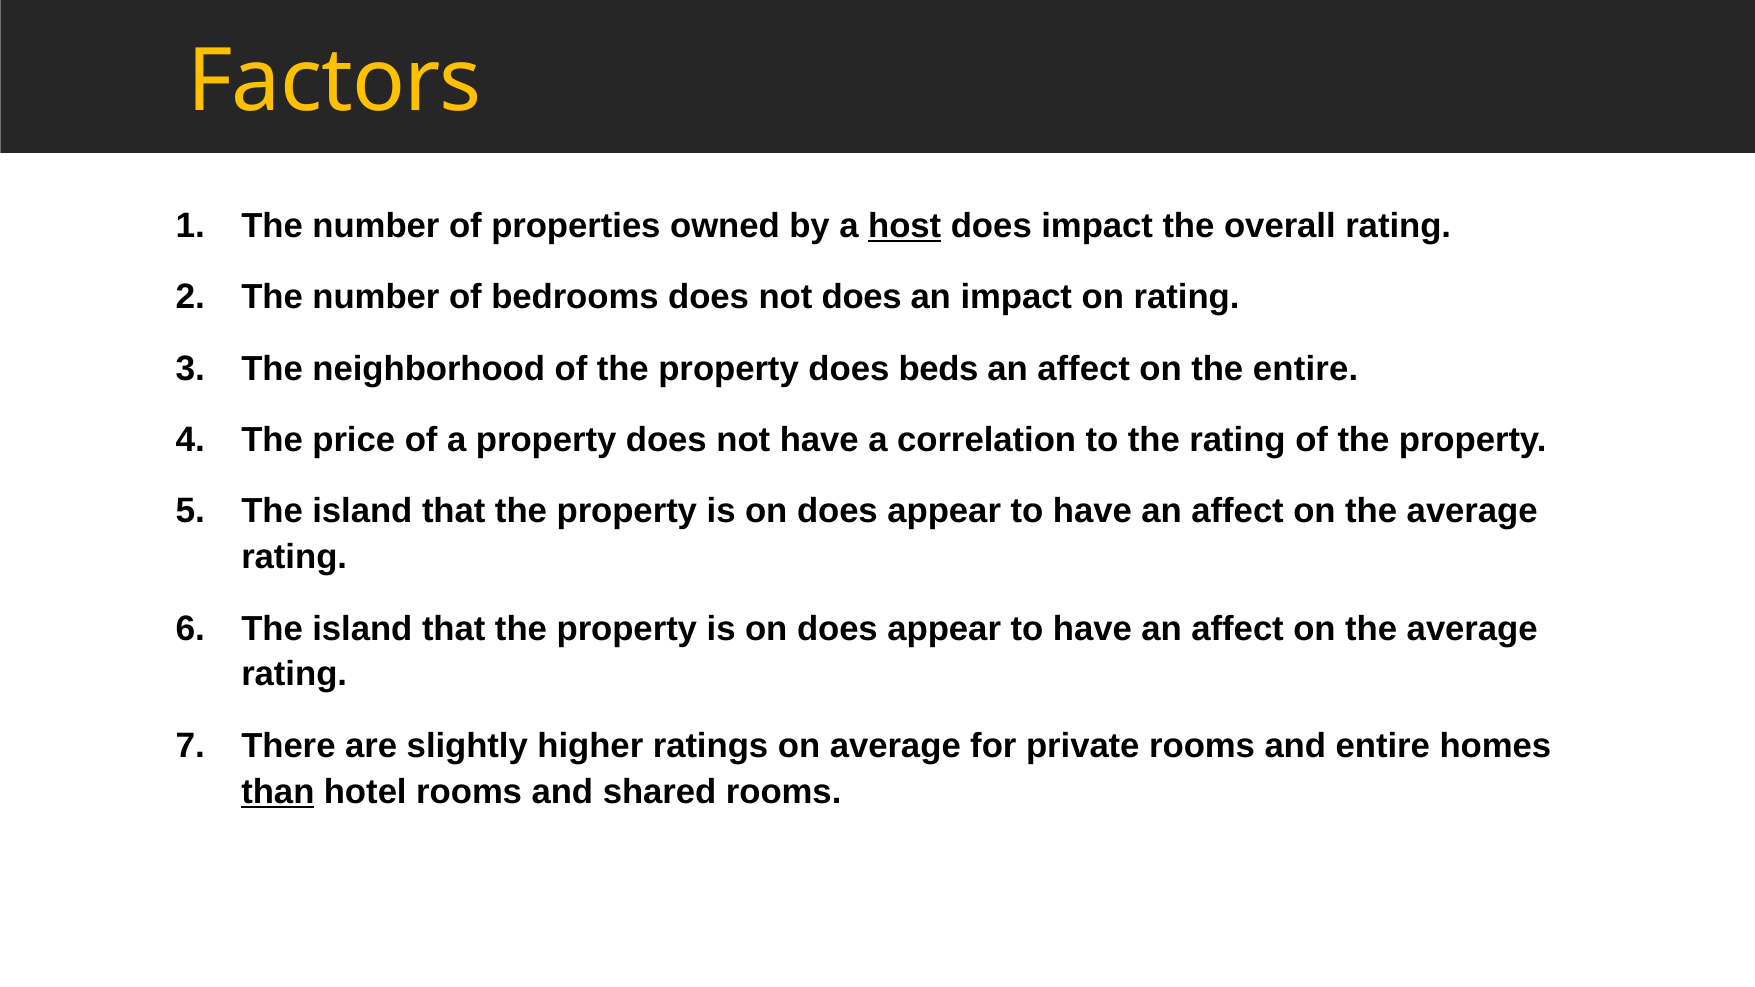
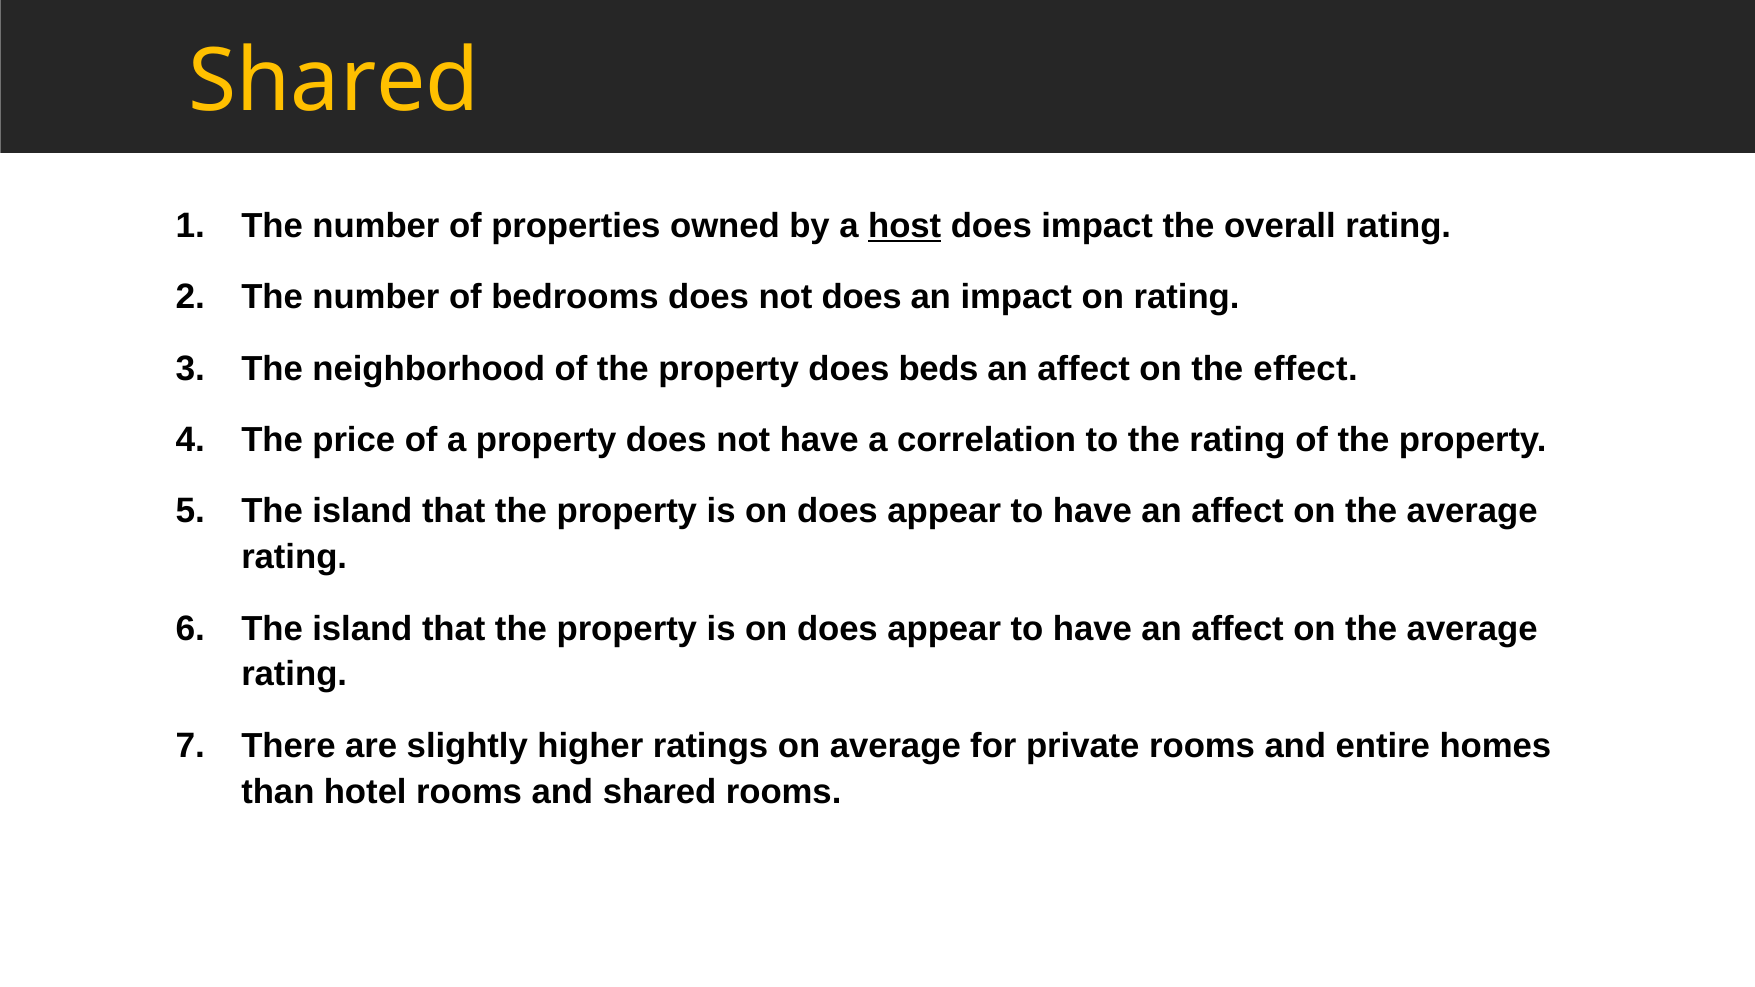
Factors at (335, 82): Factors -> Shared
the entire: entire -> effect
than underline: present -> none
